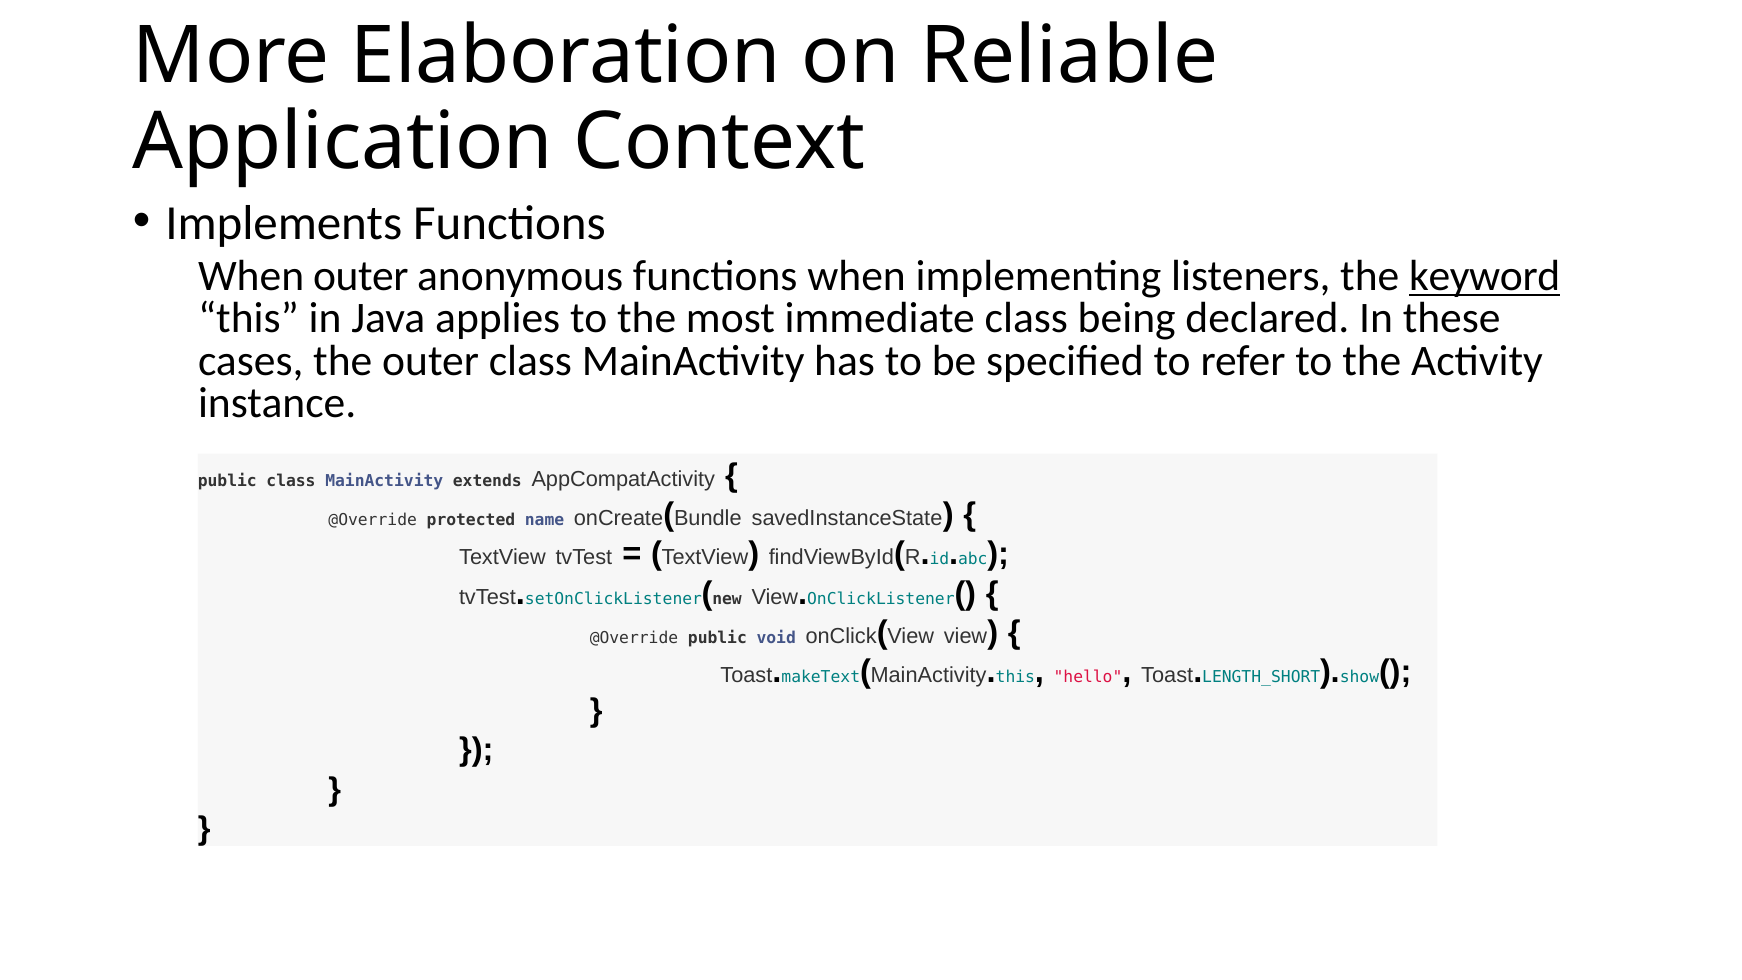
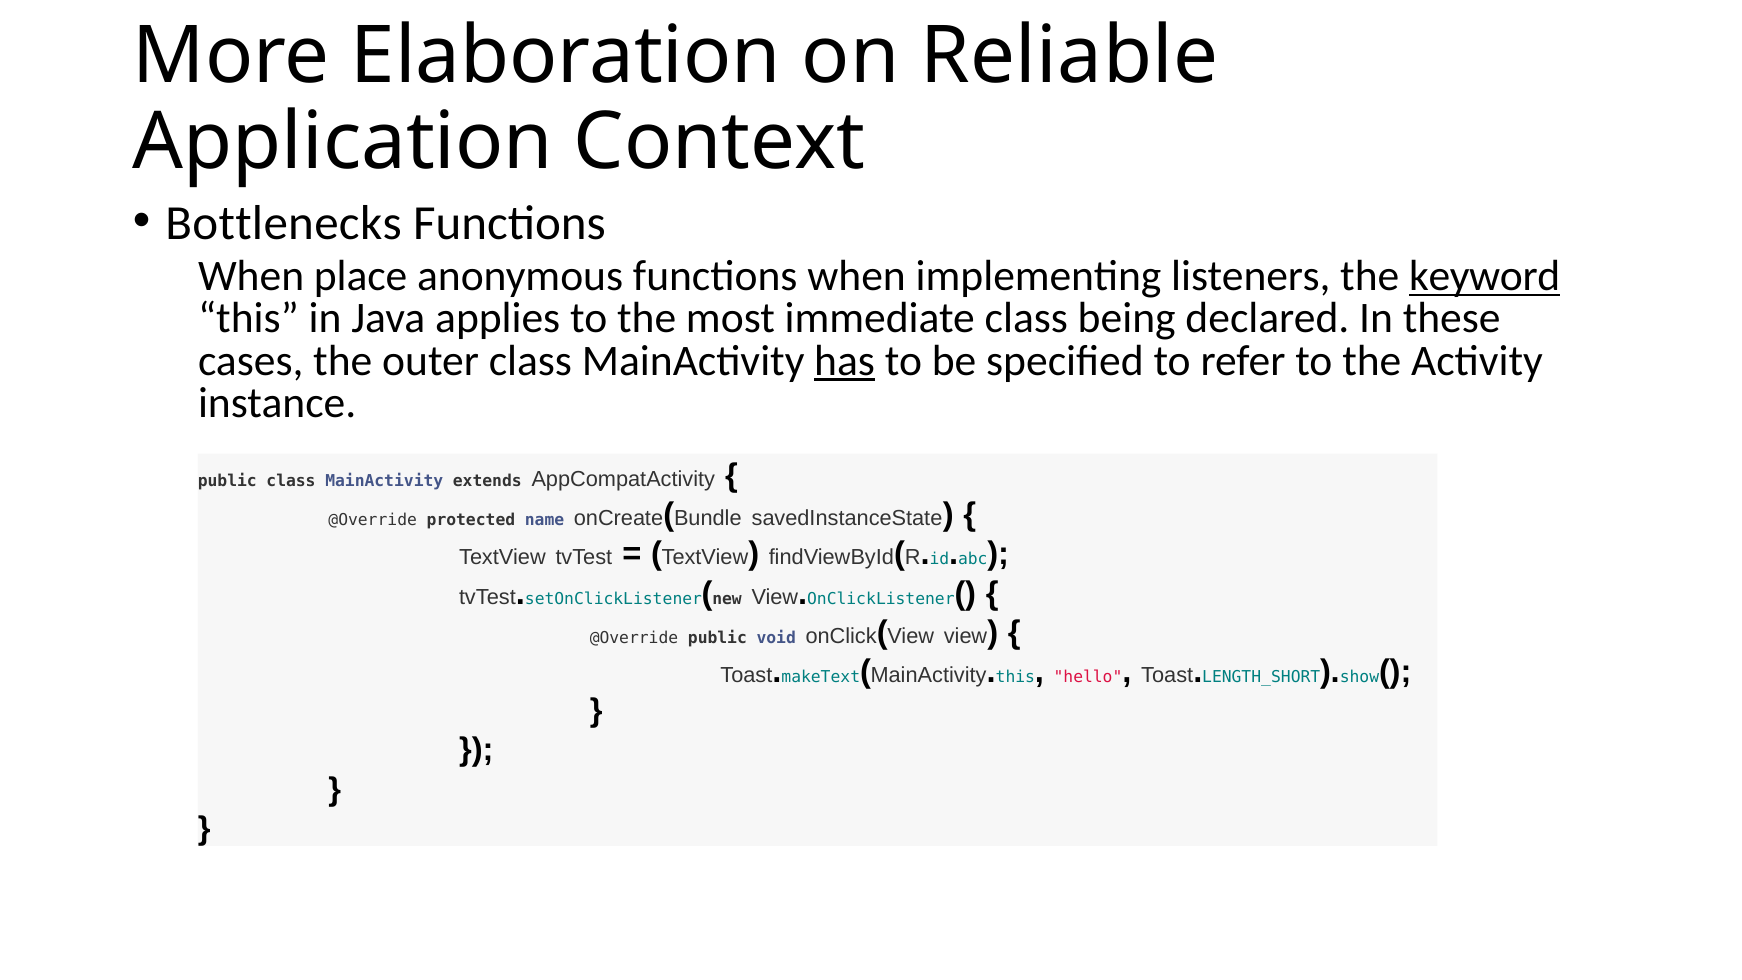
Implements: Implements -> Bottlenecks
When outer: outer -> place
has underline: none -> present
